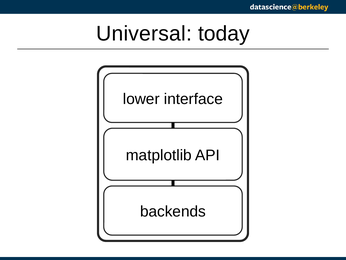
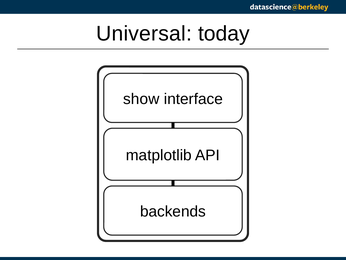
lower: lower -> show
